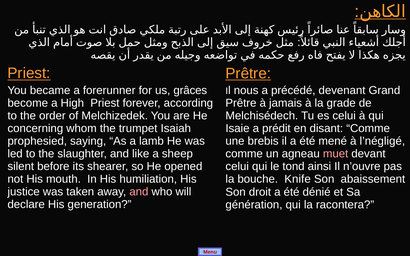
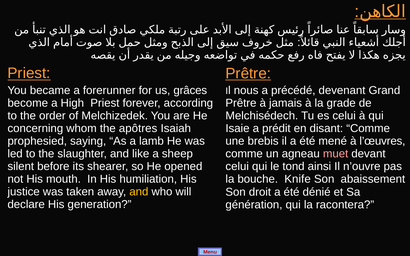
trumpet: trumpet -> apôtres
l’négligé: l’négligé -> l’œuvres
and at (139, 192) colour: pink -> yellow
